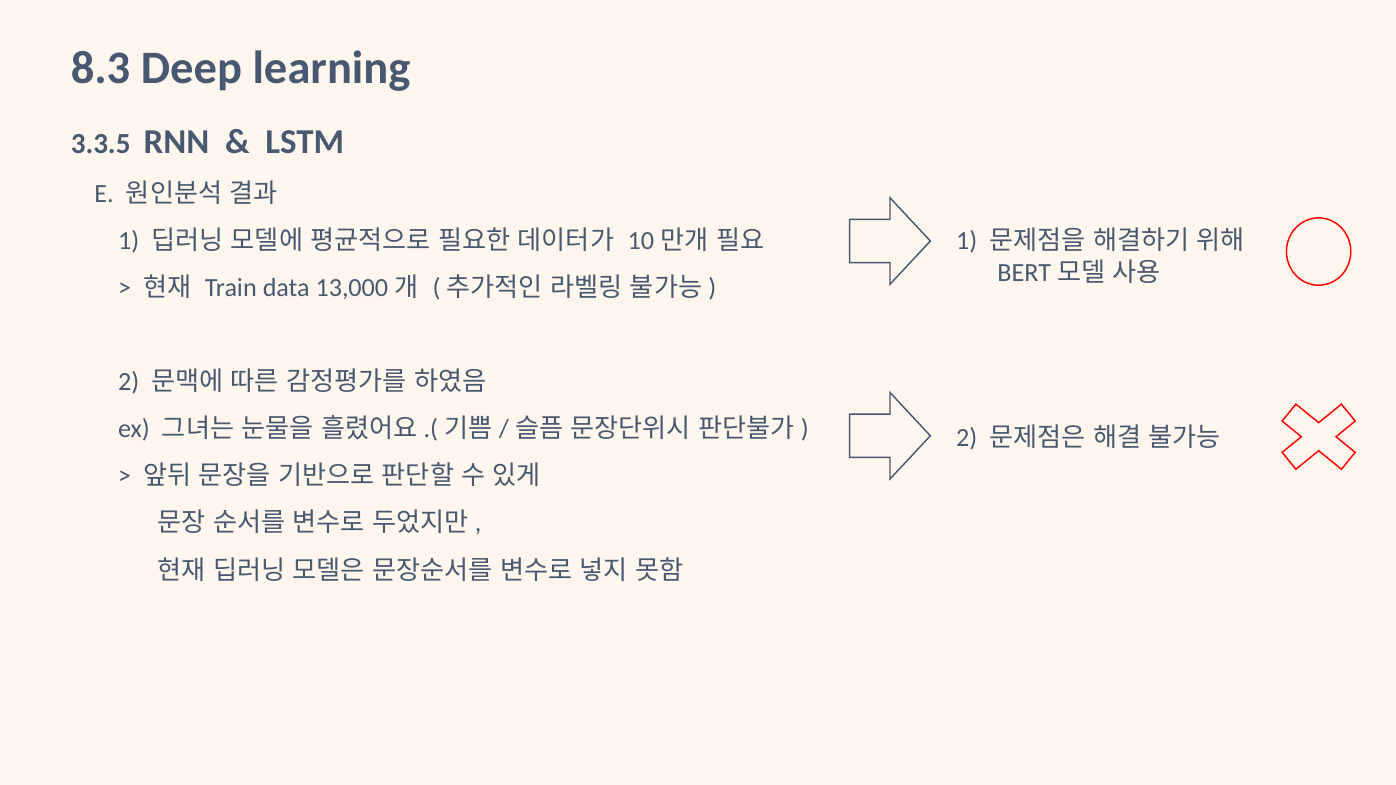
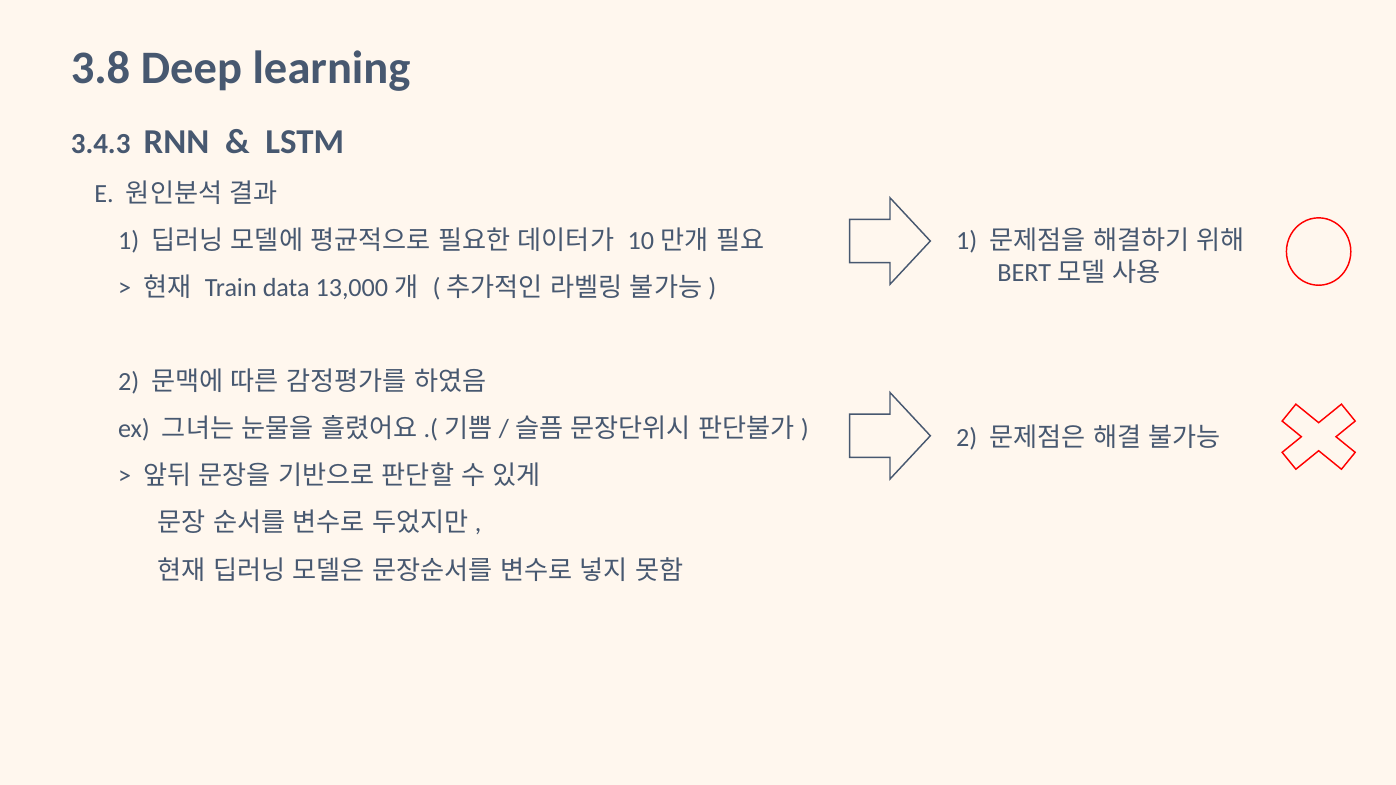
8.3: 8.3 -> 3.8
3.3.5: 3.3.5 -> 3.4.3
